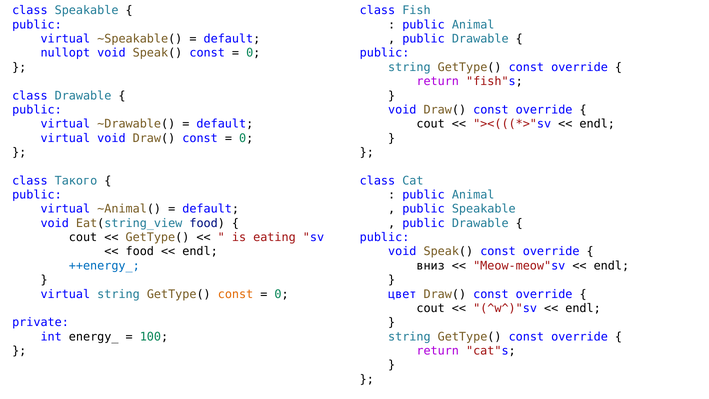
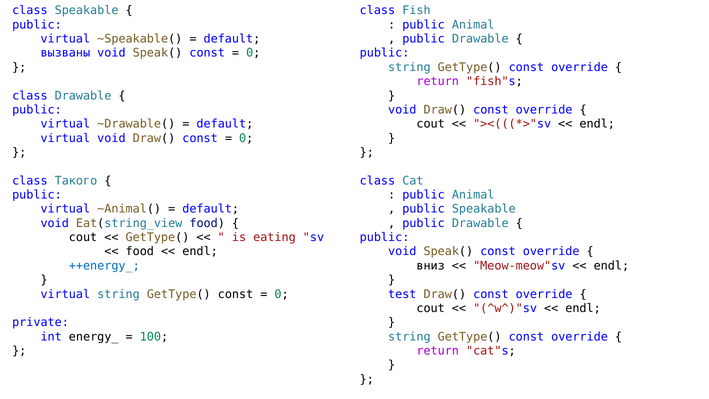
nullopt: nullopt -> вызваны
const at (236, 294) colour: orange -> black
цвет: цвет -> test
